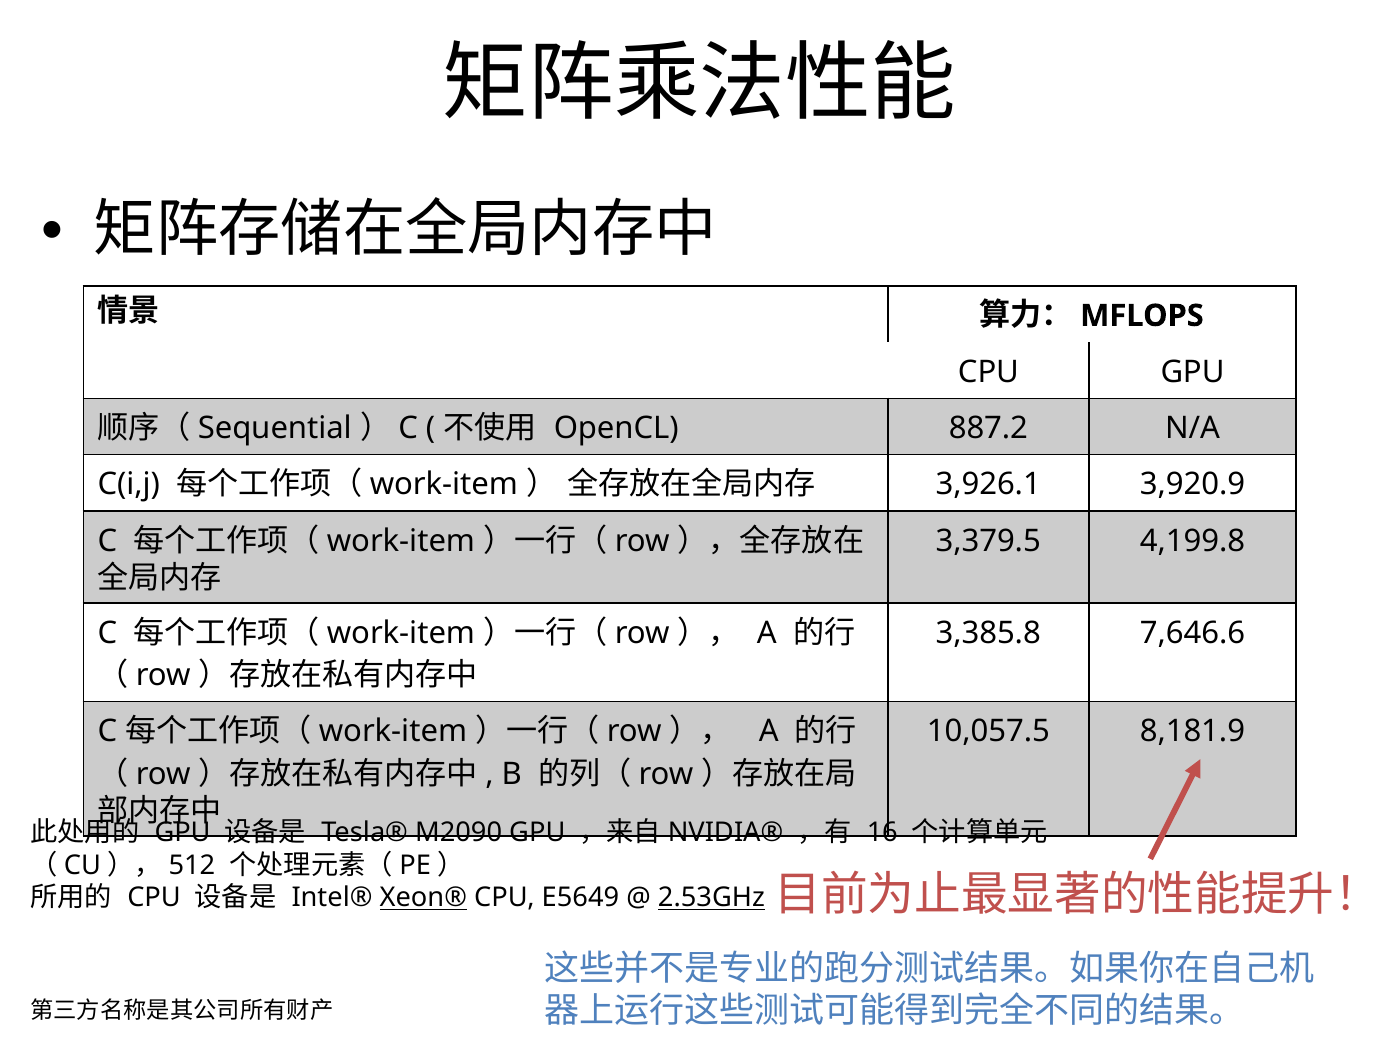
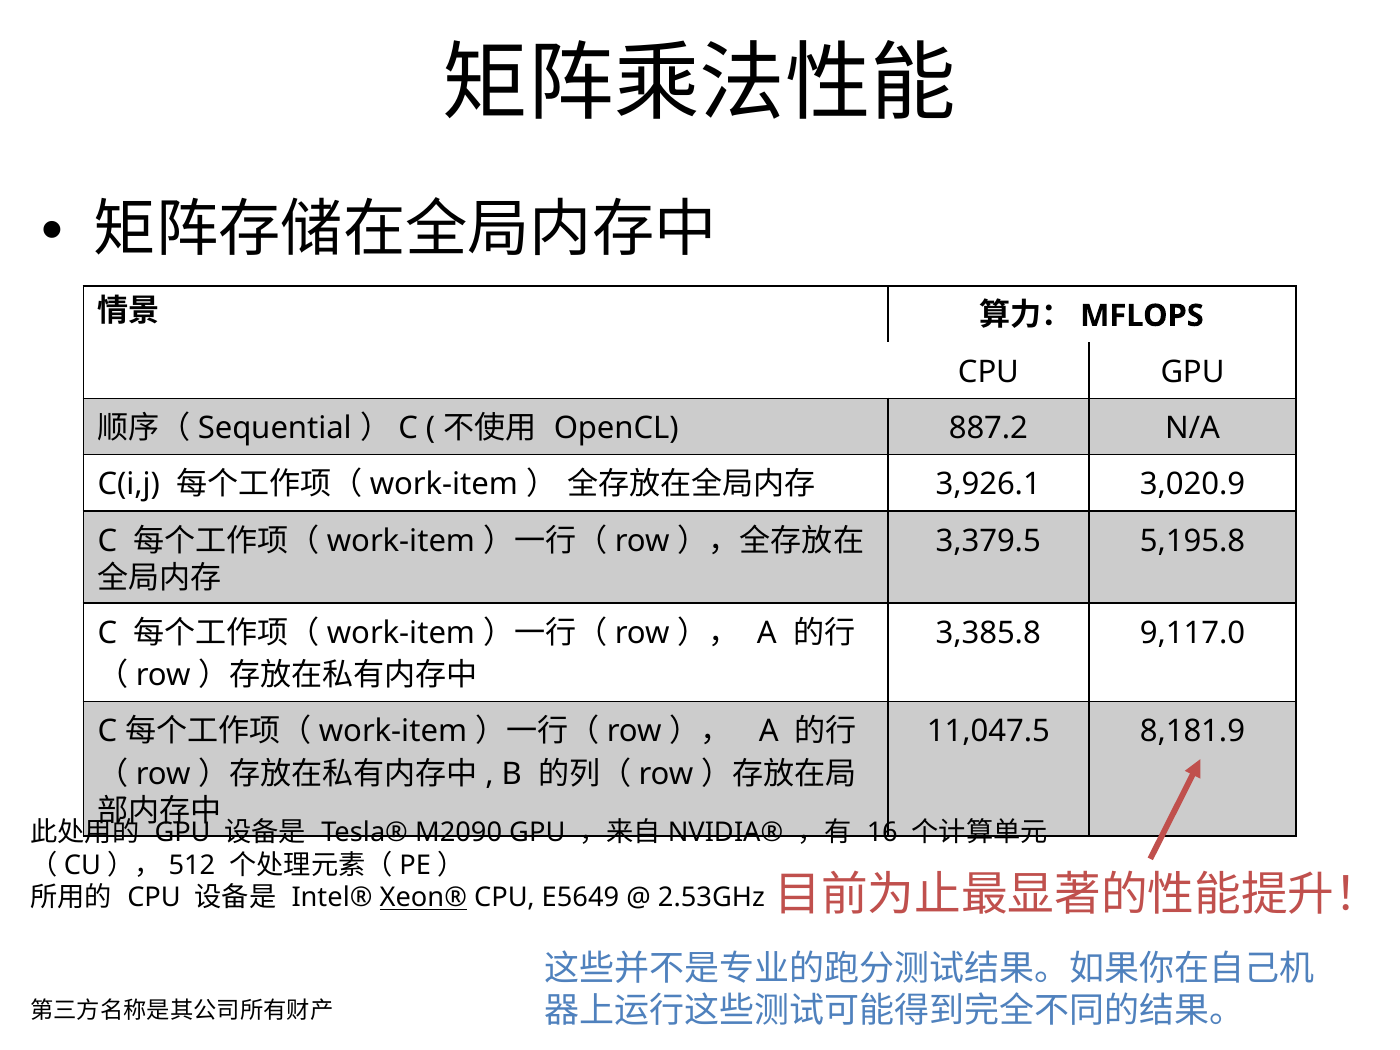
3,920.9: 3,920.9 -> 3,020.9
4,199.8: 4,199.8 -> 5,195.8
7,646.6: 7,646.6 -> 9,117.0
10,057.5: 10,057.5 -> 11,047.5
2.53GHz underline: present -> none
